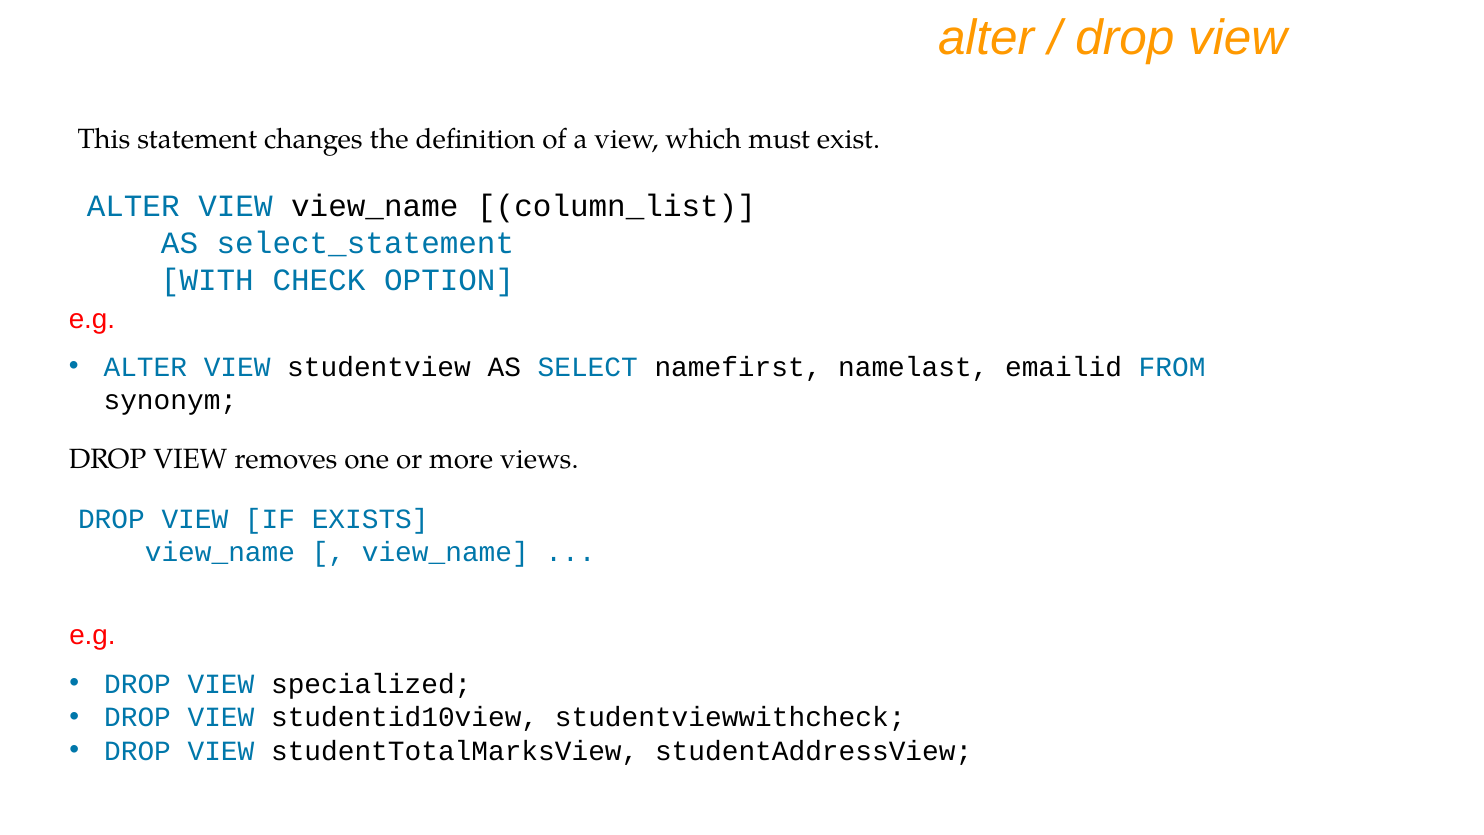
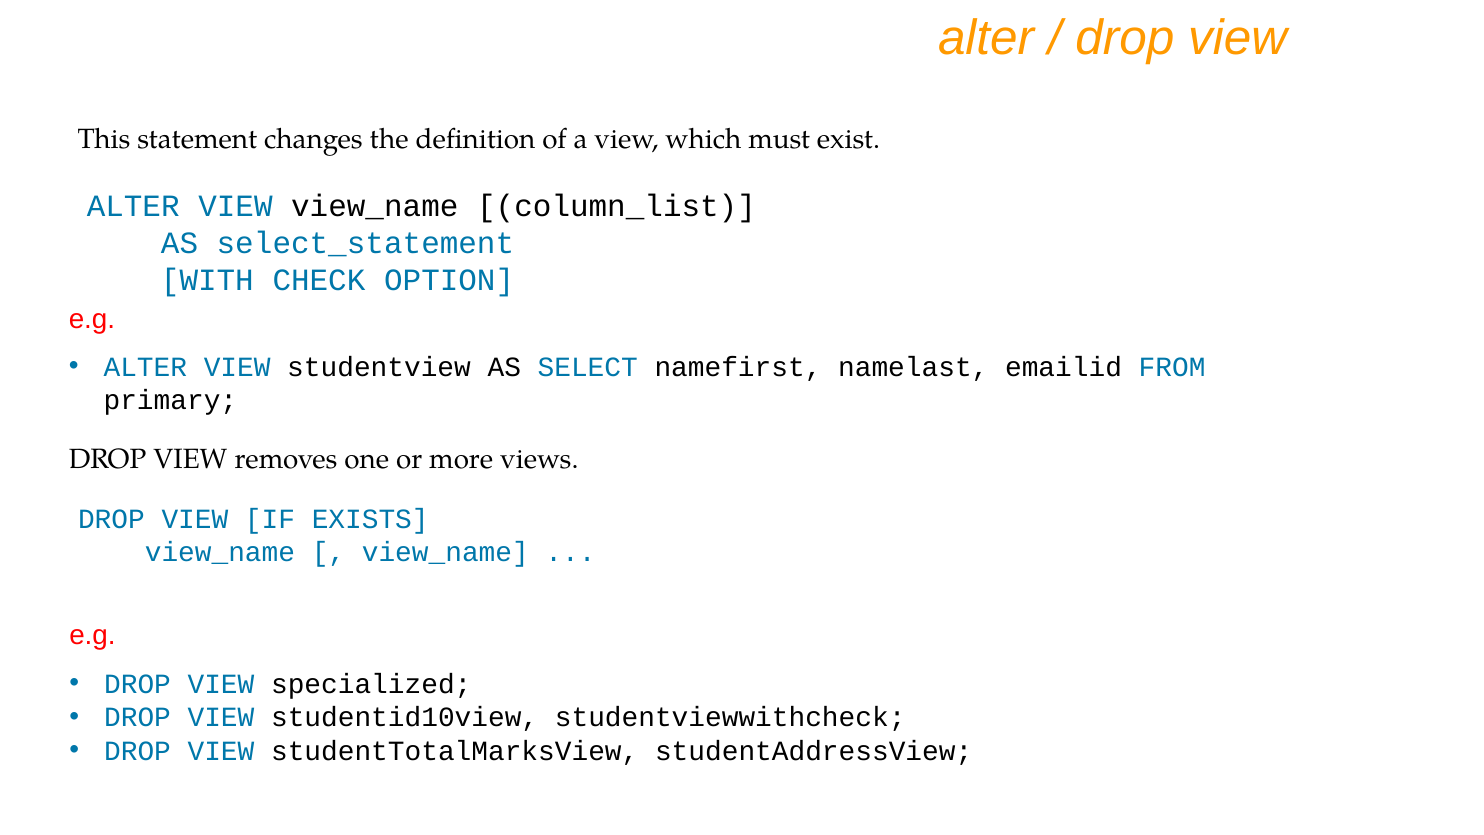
synonym: synonym -> primary
